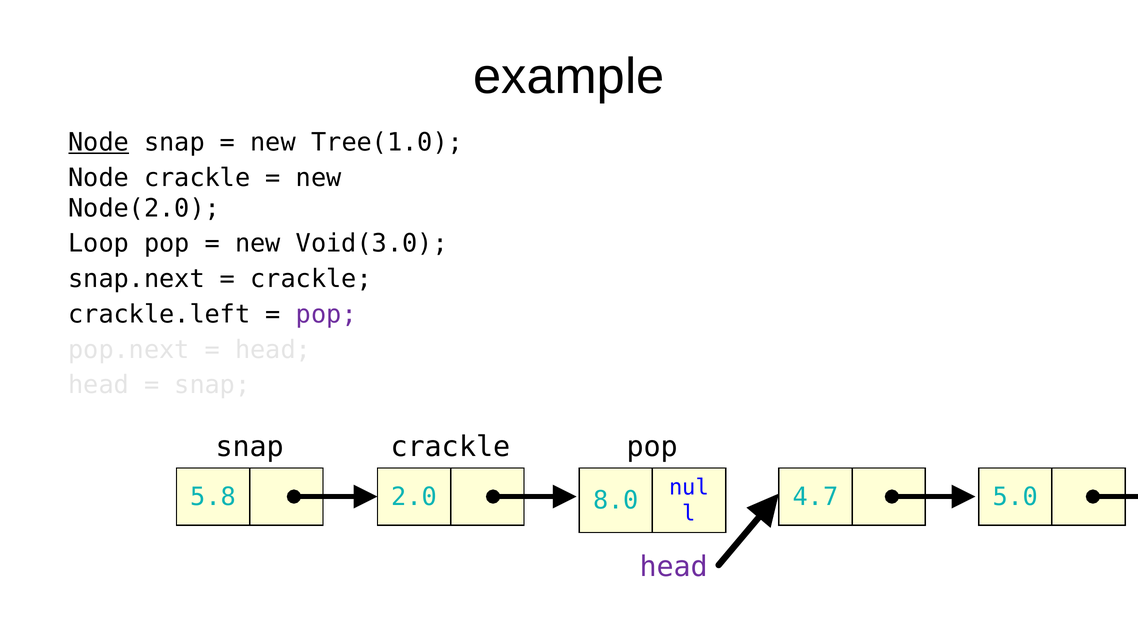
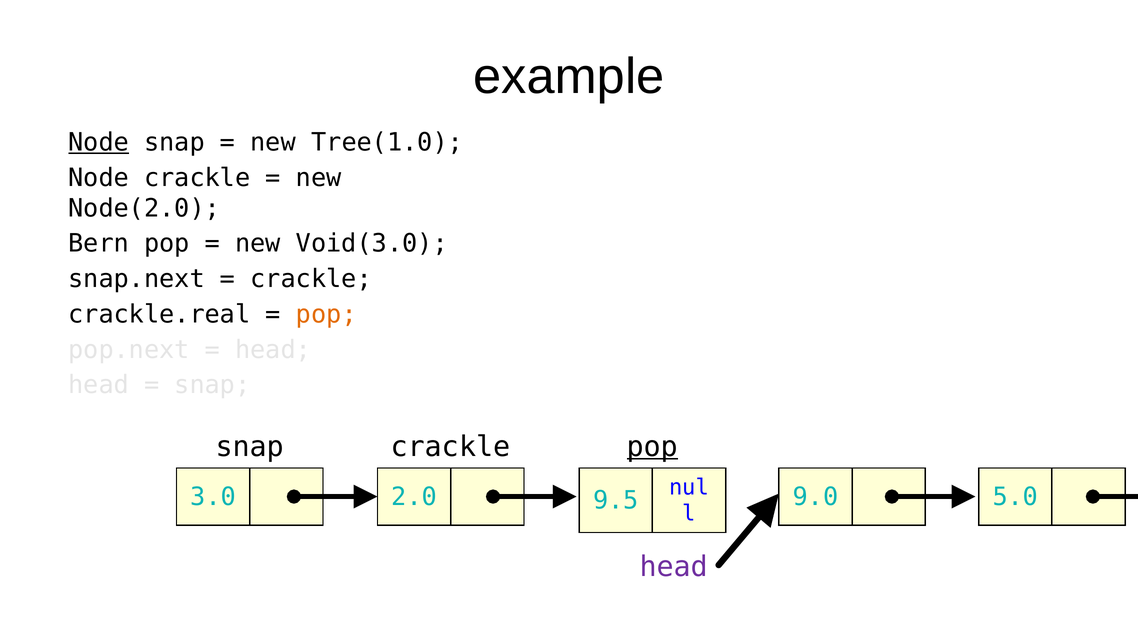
Loop: Loop -> Bern
crackle.left: crackle.left -> crackle.real
pop at (326, 314) colour: purple -> orange
pop at (652, 447) underline: none -> present
5.8: 5.8 -> 3.0
4.7: 4.7 -> 9.0
8.0: 8.0 -> 9.5
